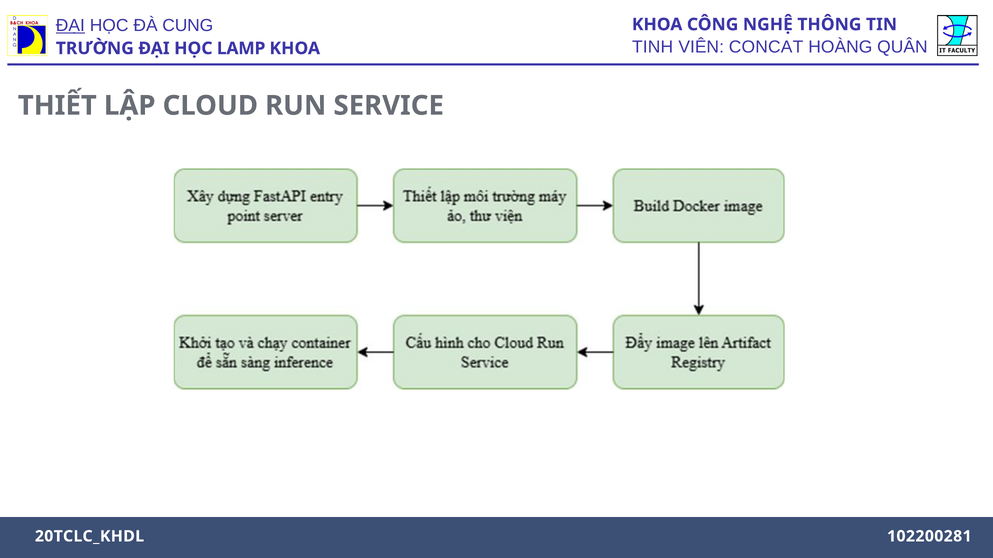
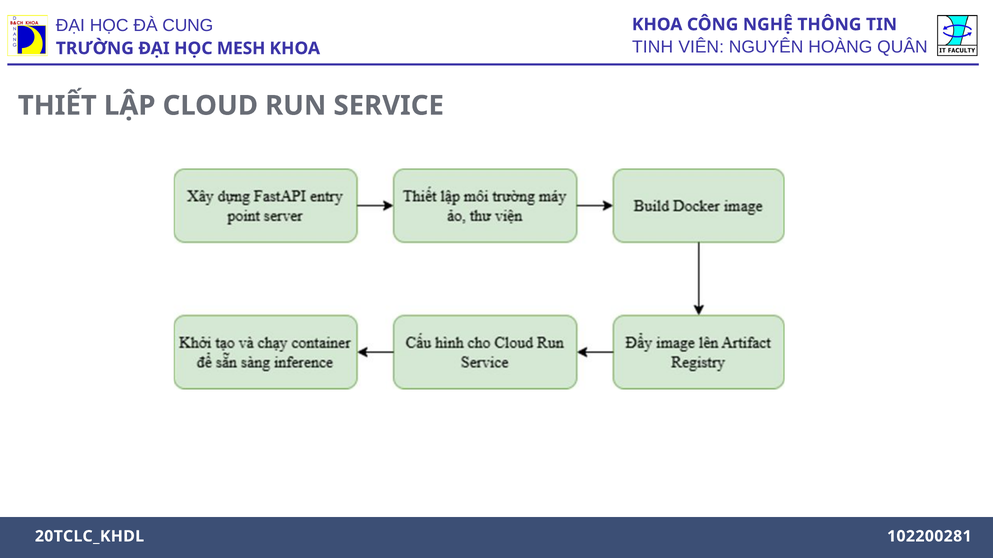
ĐẠI at (70, 26) underline: present -> none
CONCAT: CONCAT -> NGUYÊN
LAMP: LAMP -> MESH
